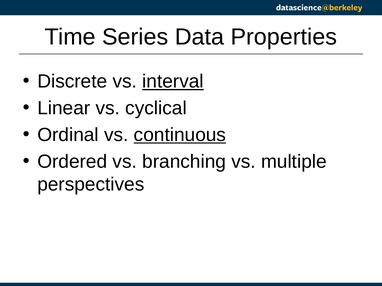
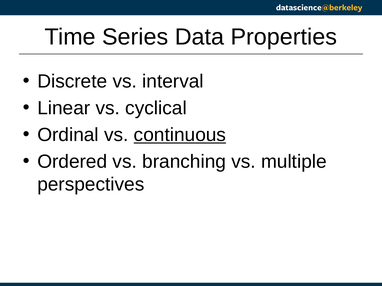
interval underline: present -> none
